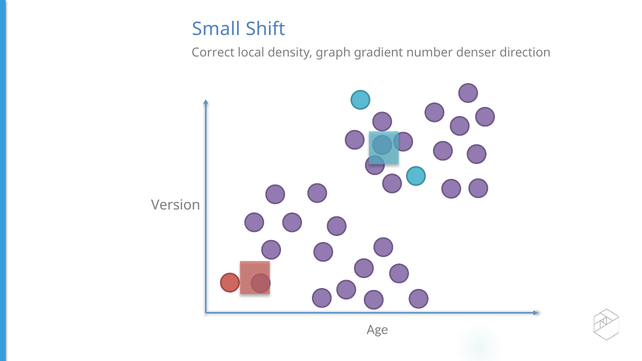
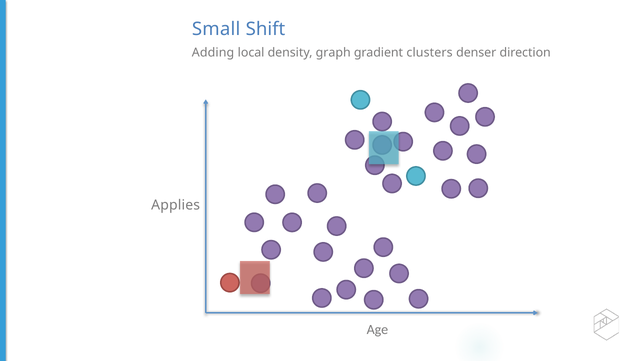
Correct: Correct -> Adding
number: number -> clusters
Version: Version -> Applies
